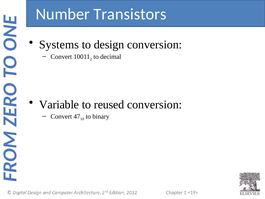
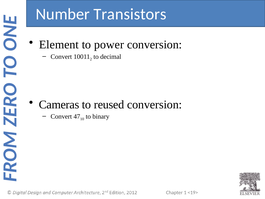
Systems: Systems -> Element
design: design -> power
Variable: Variable -> Cameras
